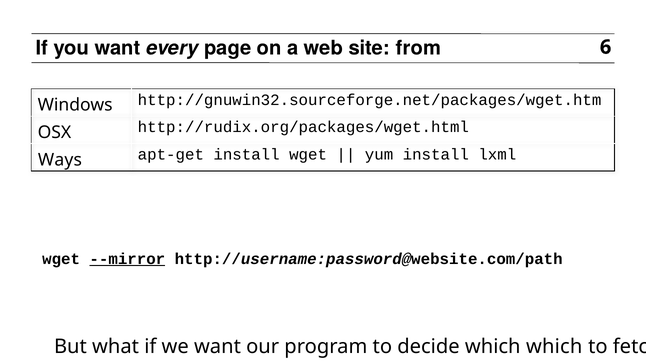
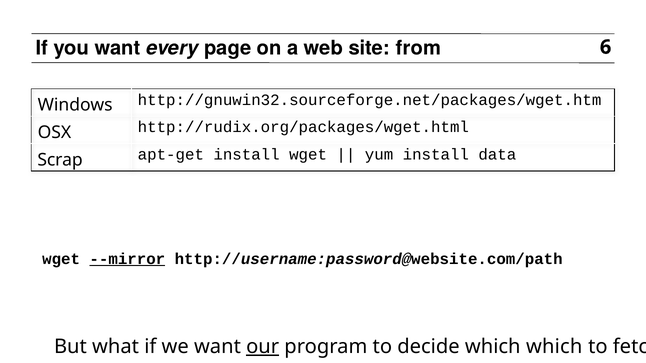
Ways: Ways -> Scrap
lxml: lxml -> data
our underline: none -> present
